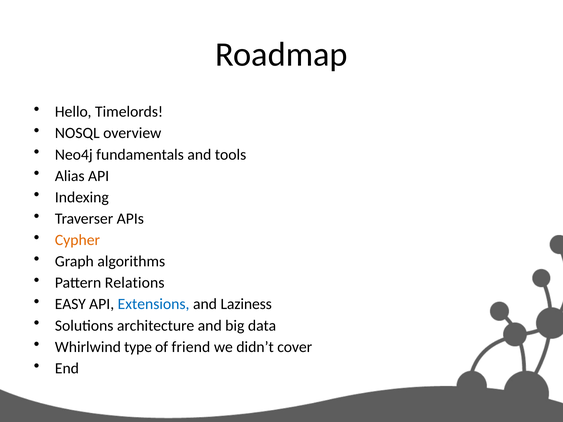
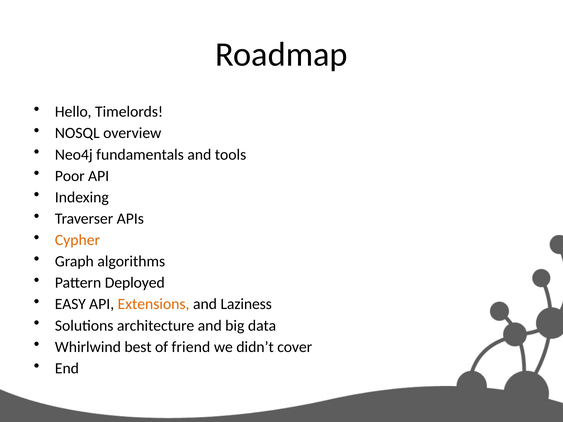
Alias: Alias -> Poor
Relations: Relations -> Deployed
Extensions colour: blue -> orange
type: type -> best
